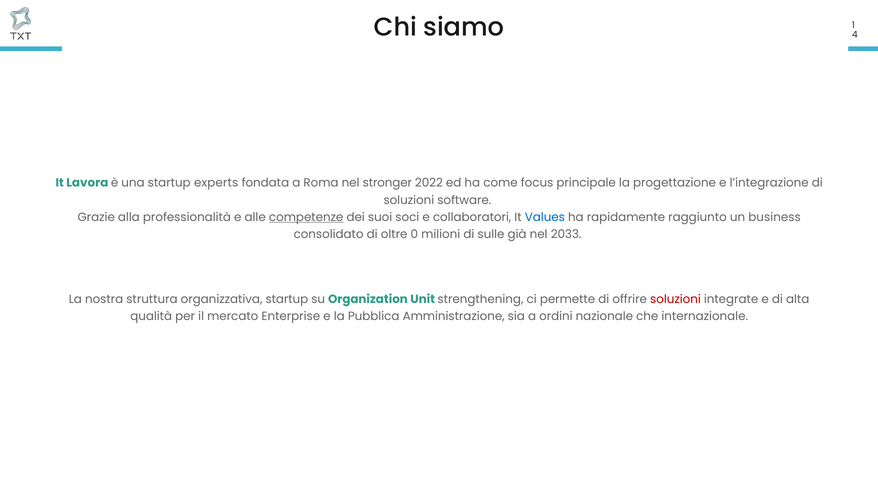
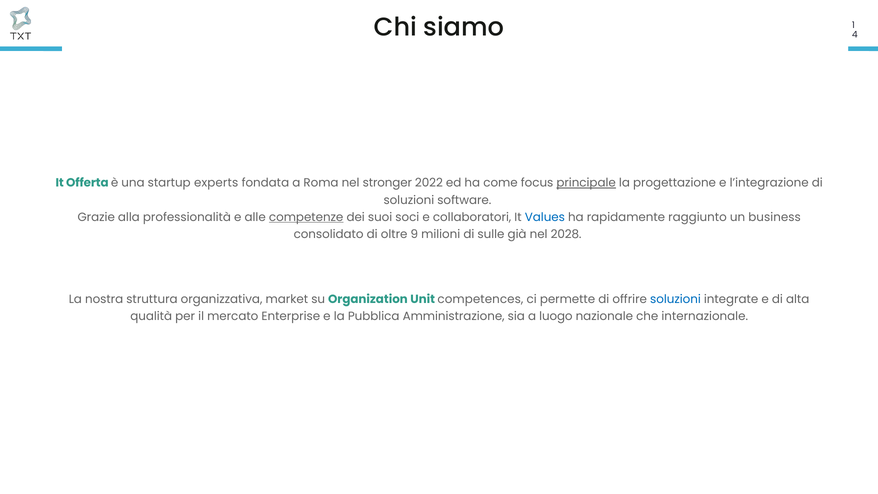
Lavora: Lavora -> Offerta
principale underline: none -> present
0: 0 -> 9
2033: 2033 -> 2028
organizzativa startup: startup -> market
strengthening: strengthening -> competences
soluzioni at (675, 299) colour: red -> blue
ordini: ordini -> luogo
